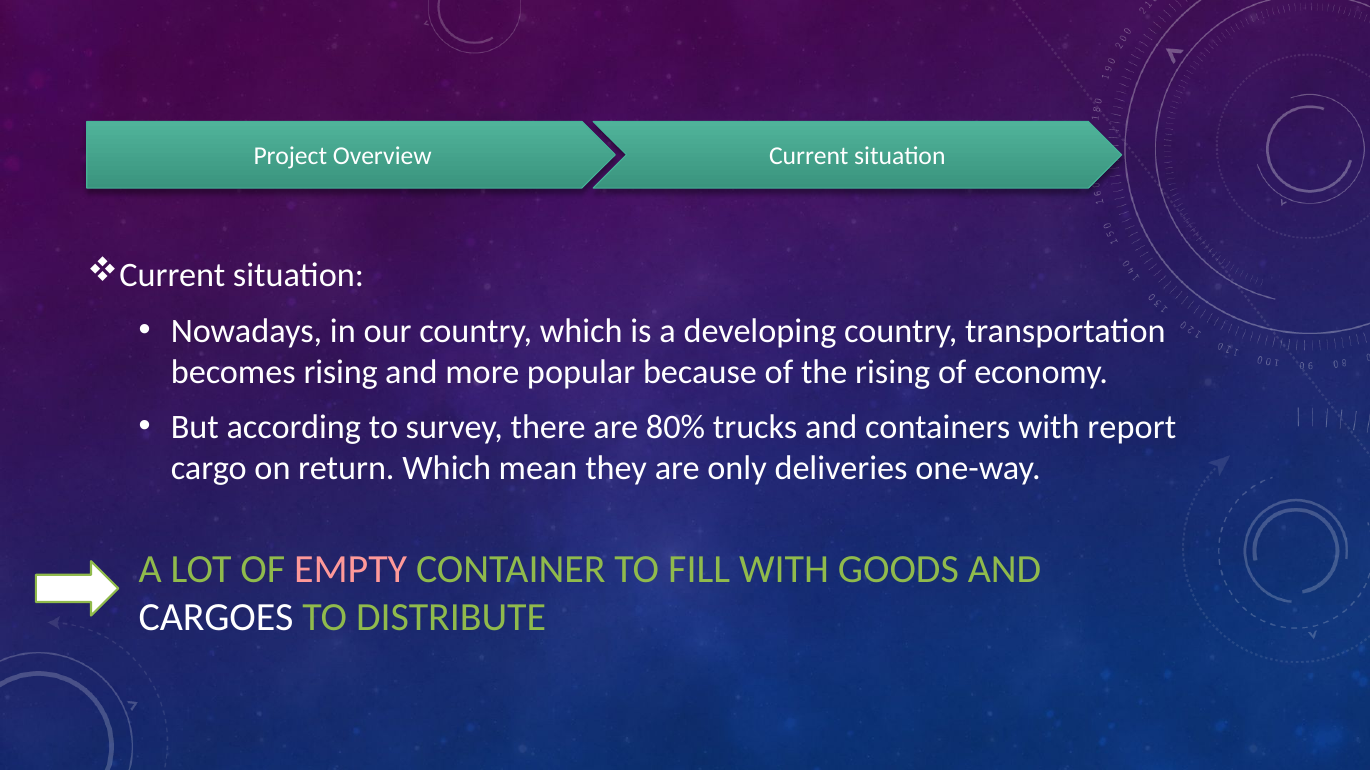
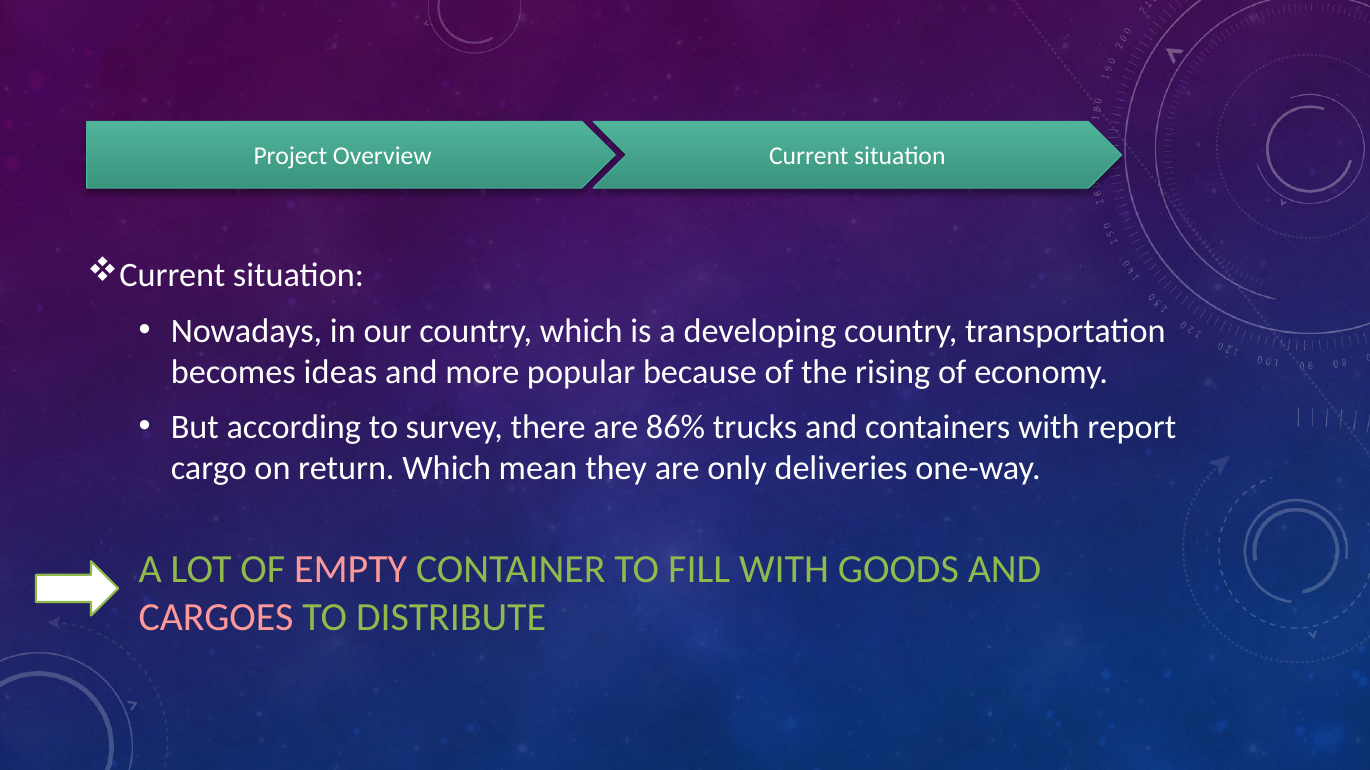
becomes rising: rising -> ideas
80%: 80% -> 86%
CARGOES colour: white -> pink
